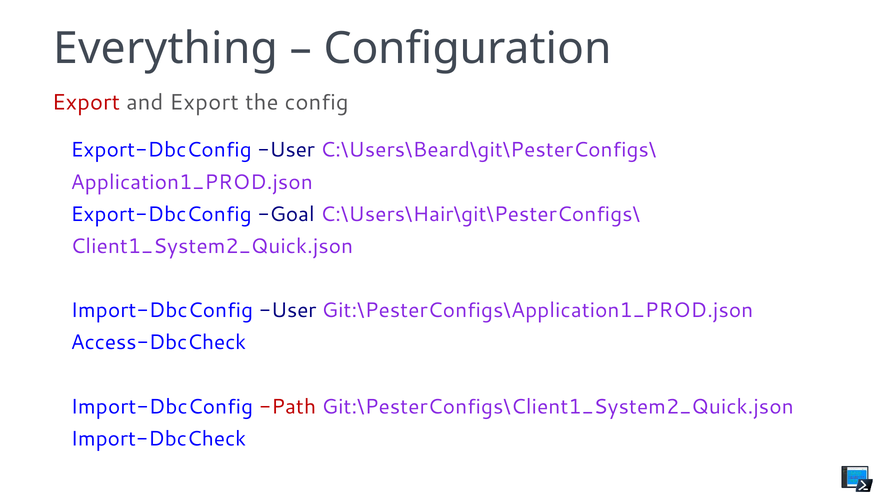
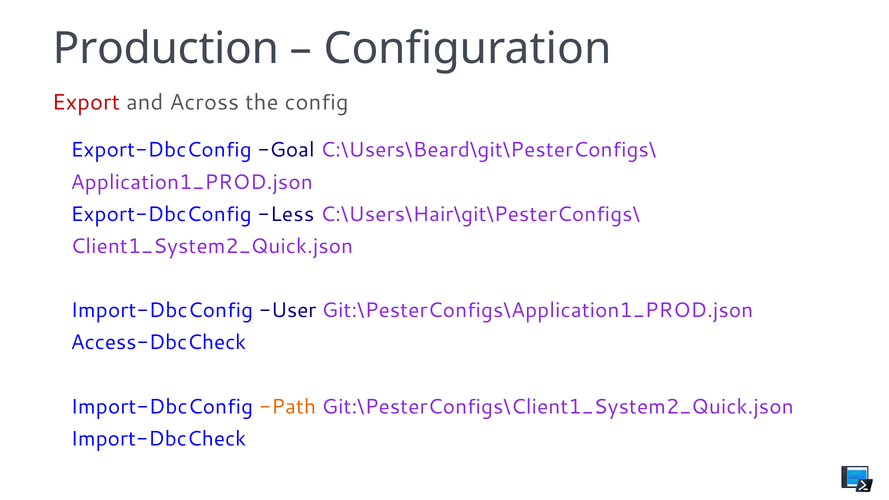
Everything: Everything -> Production
and Export: Export -> Across
Export-DbcConfig User: User -> Goal
Goal: Goal -> Less
Path colour: red -> orange
